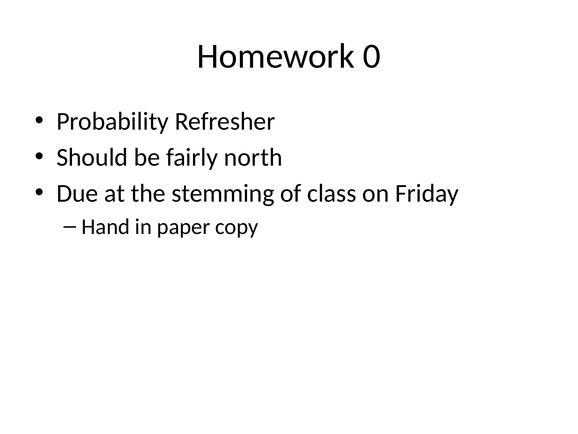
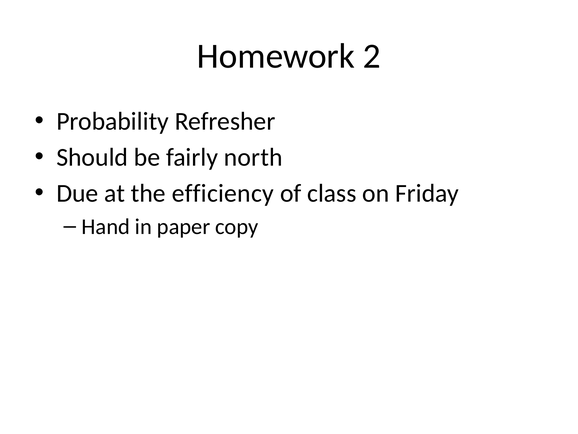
0: 0 -> 2
stemming: stemming -> efficiency
